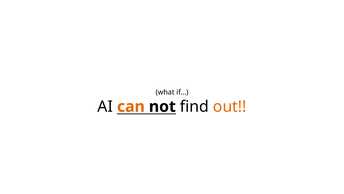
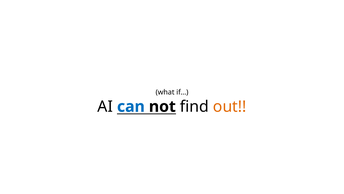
can colour: orange -> blue
